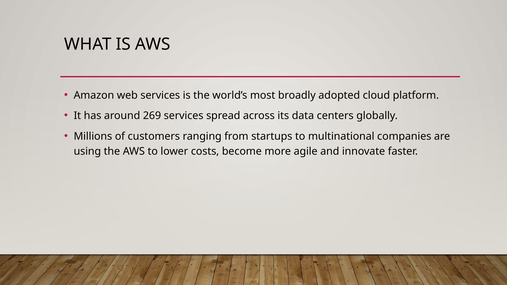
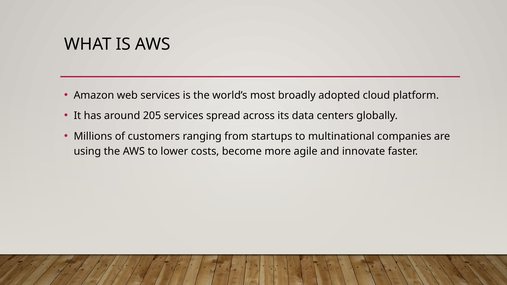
269: 269 -> 205
